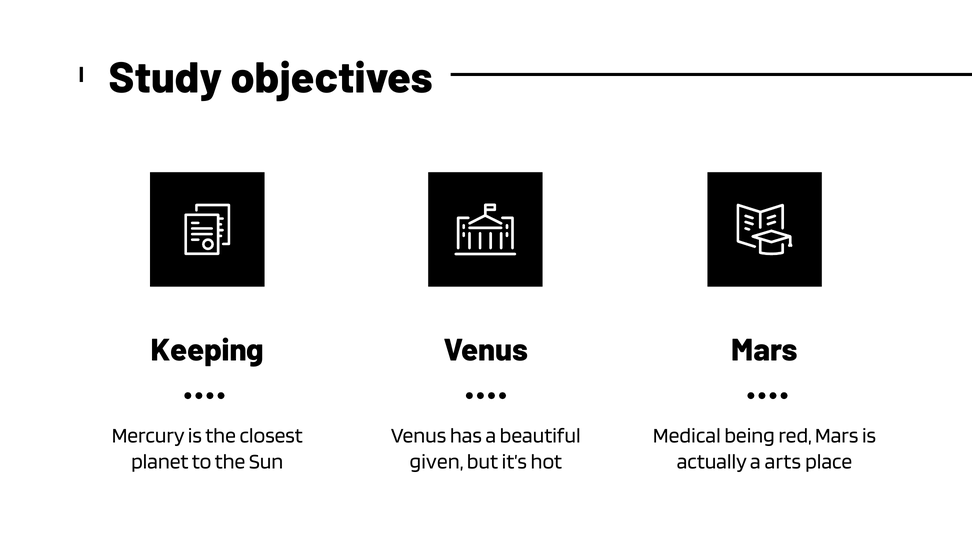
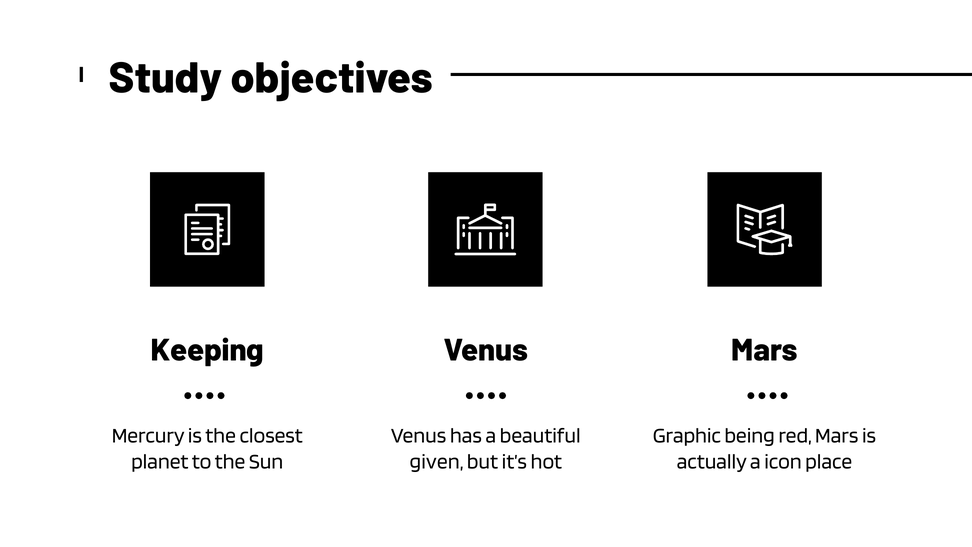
Medical: Medical -> Graphic
arts: arts -> icon
